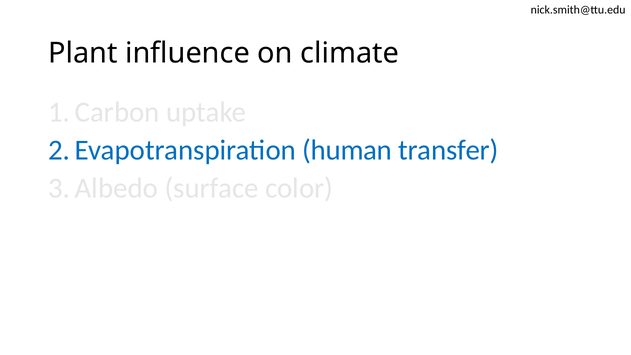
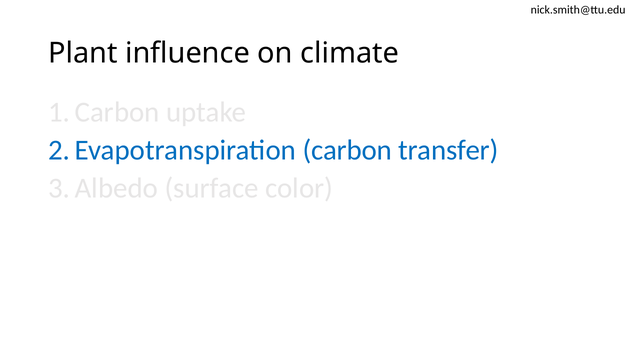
human: human -> carbon
